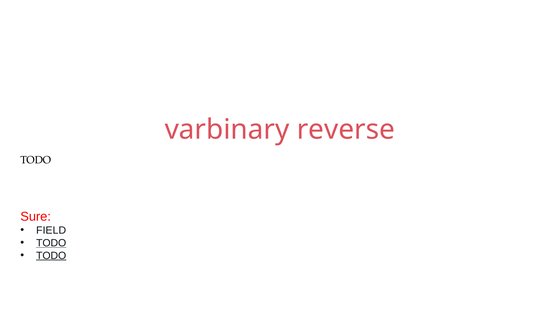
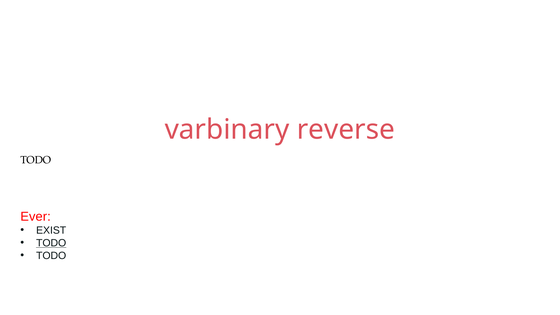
Sure: Sure -> Ever
FIELD: FIELD -> EXIST
TODO at (51, 256) underline: present -> none
